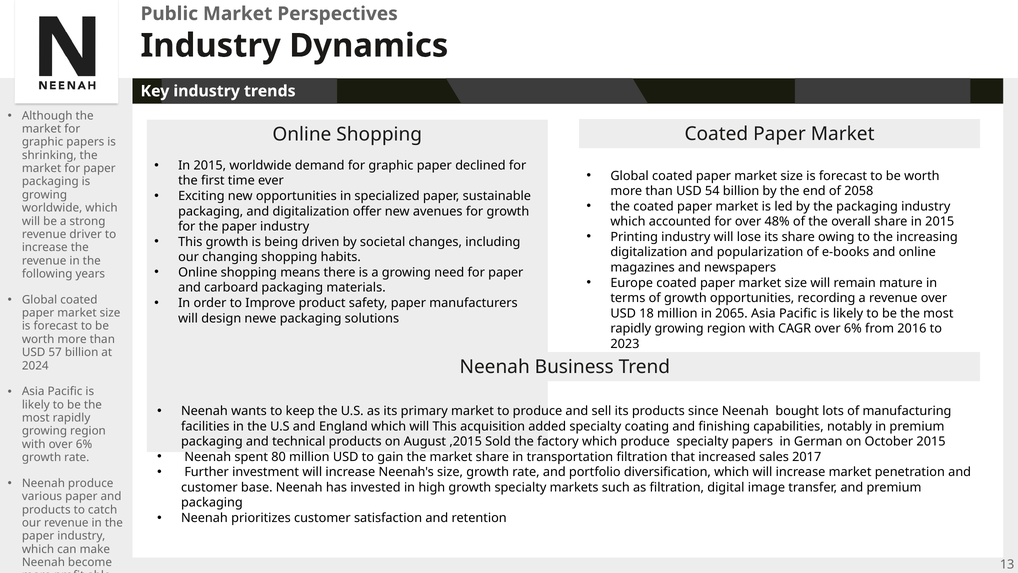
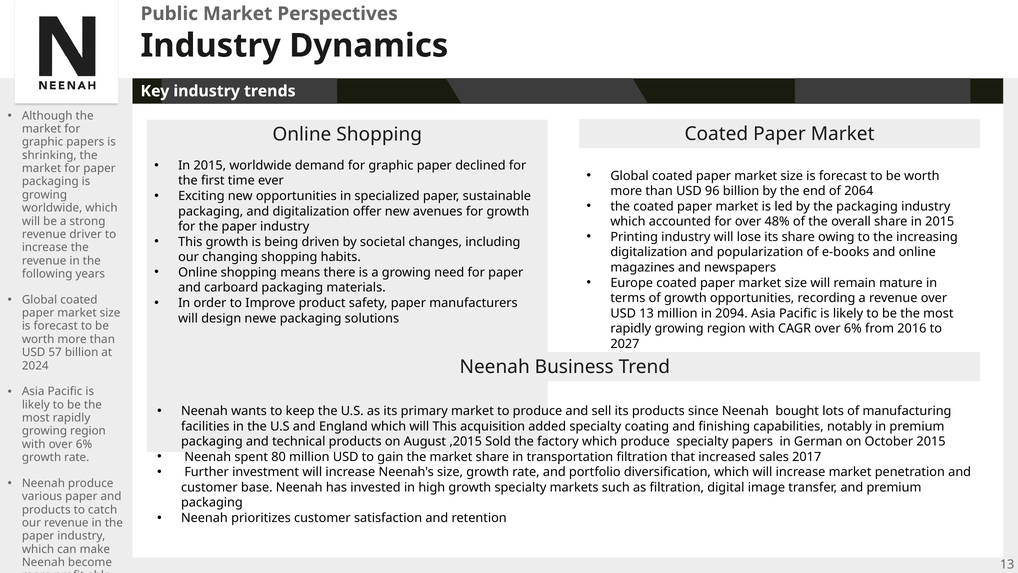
54: 54 -> 96
2058: 2058 -> 2064
USD 18: 18 -> 13
2065: 2065 -> 2094
2023: 2023 -> 2027
